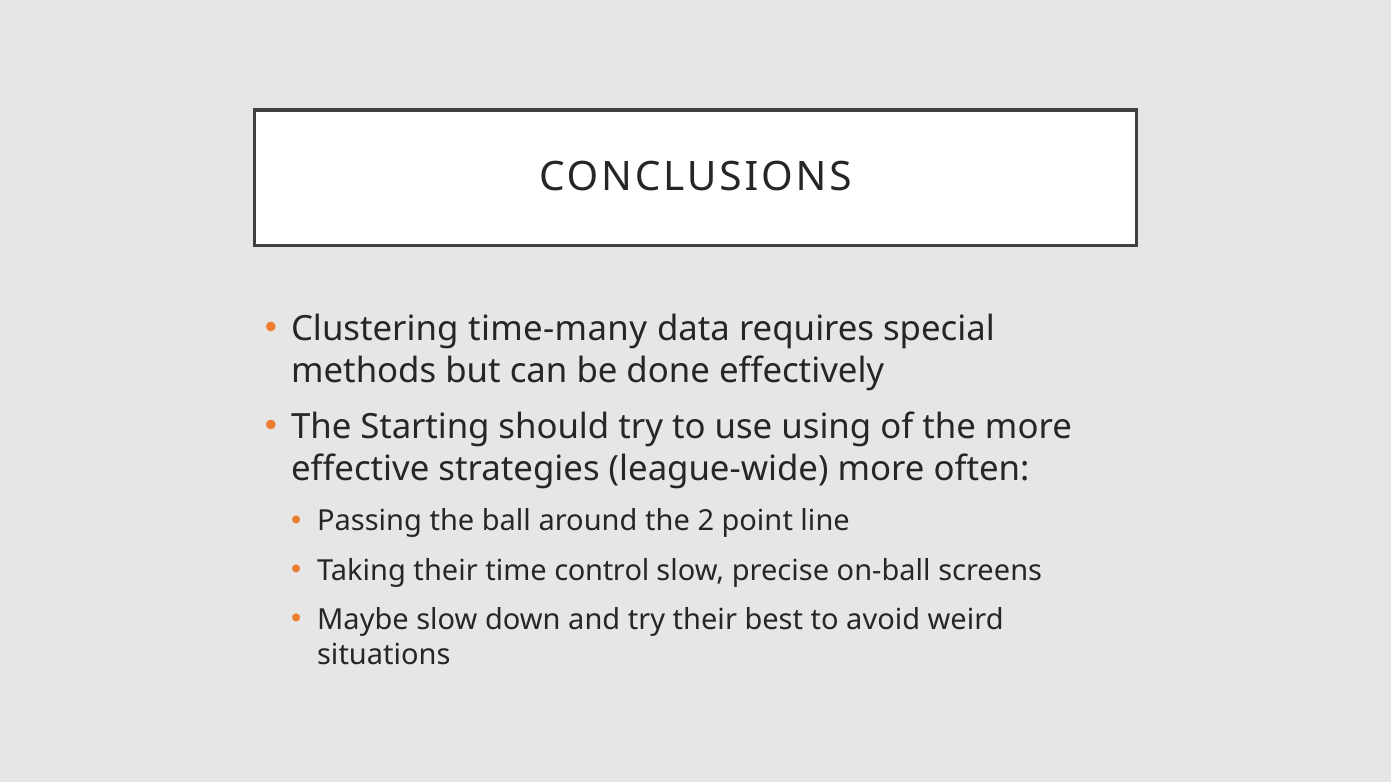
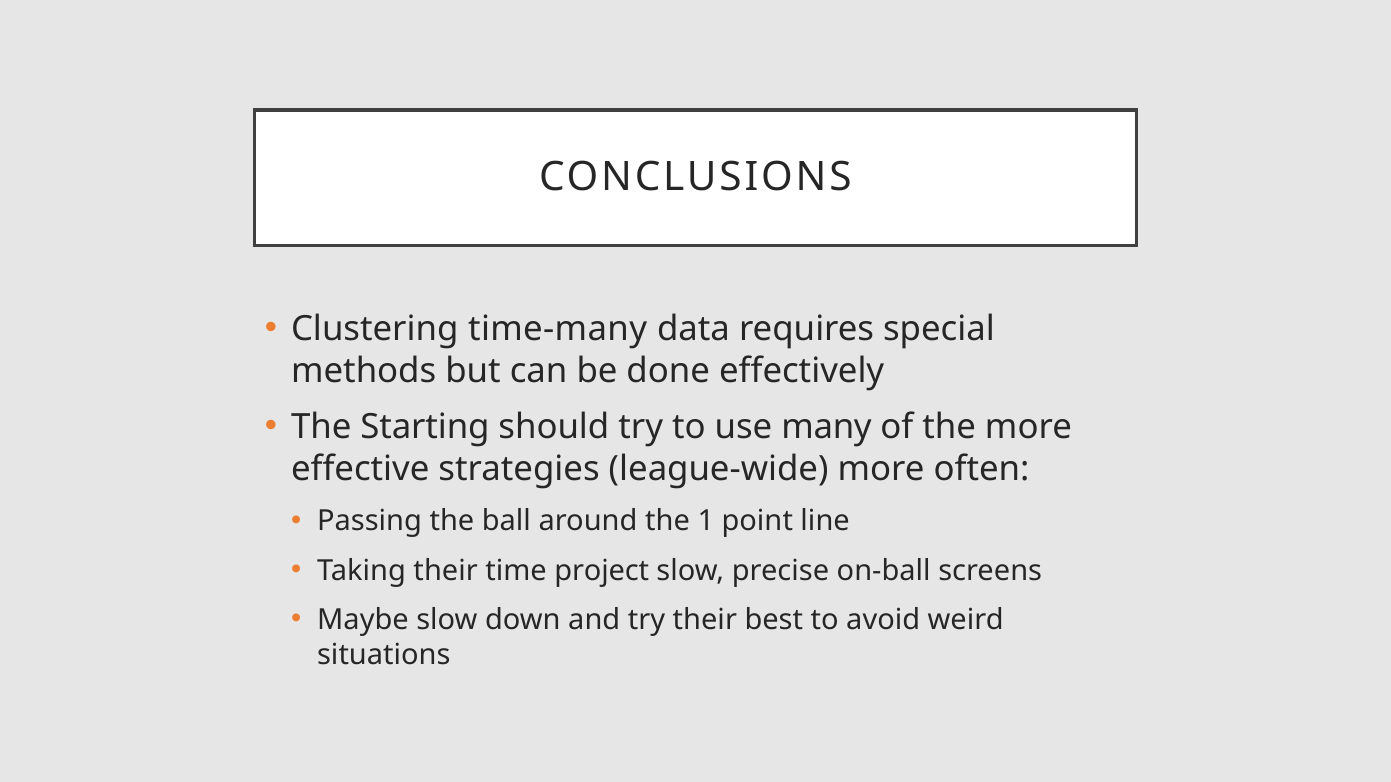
using: using -> many
2: 2 -> 1
control: control -> project
